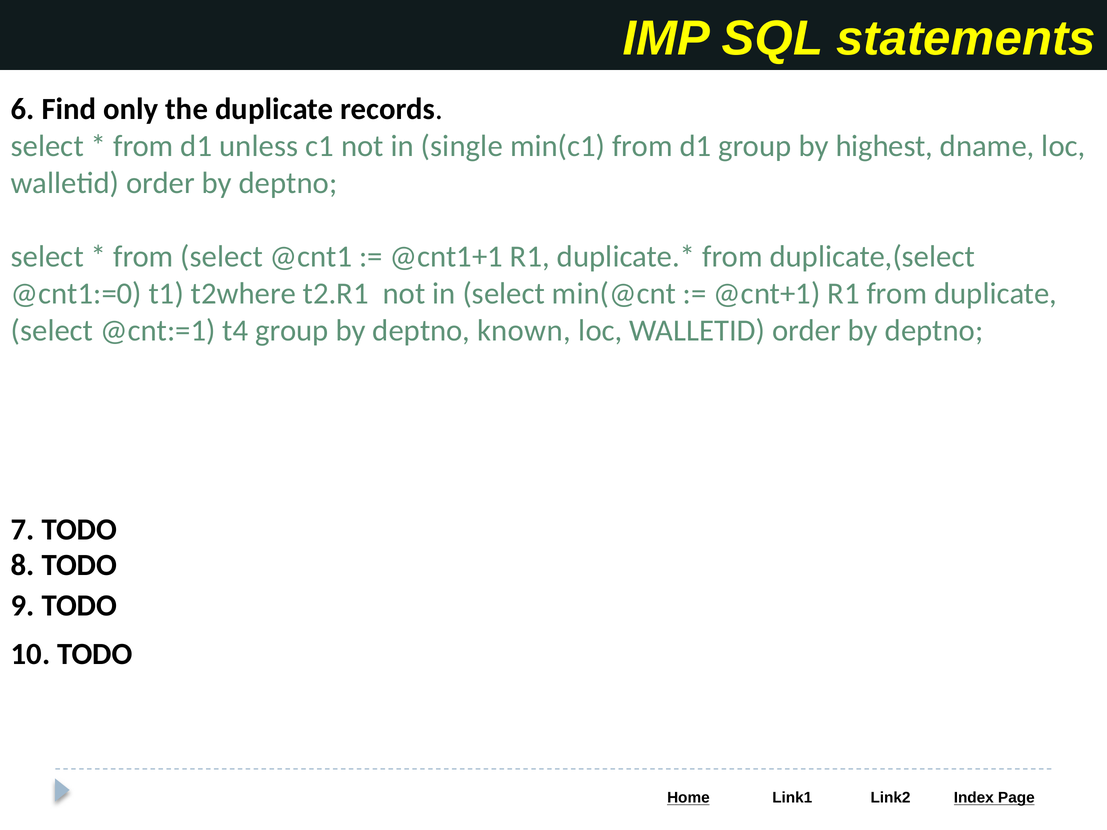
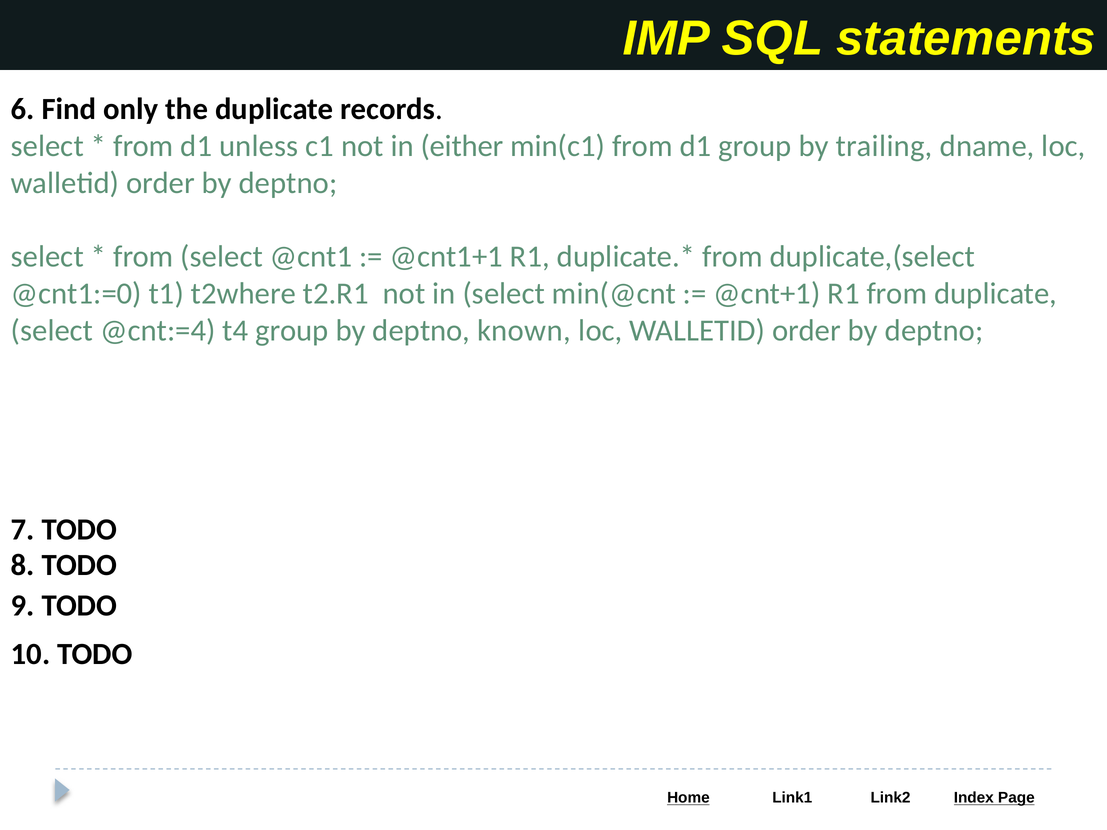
single: single -> either
highest: highest -> trailing
@cnt:=1: @cnt:=1 -> @cnt:=4
